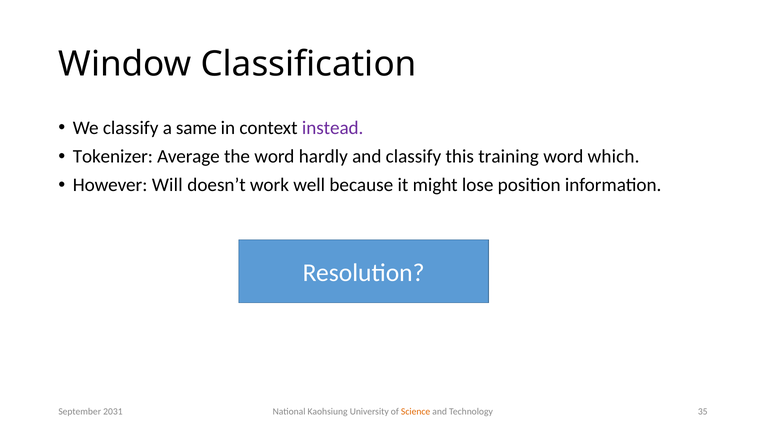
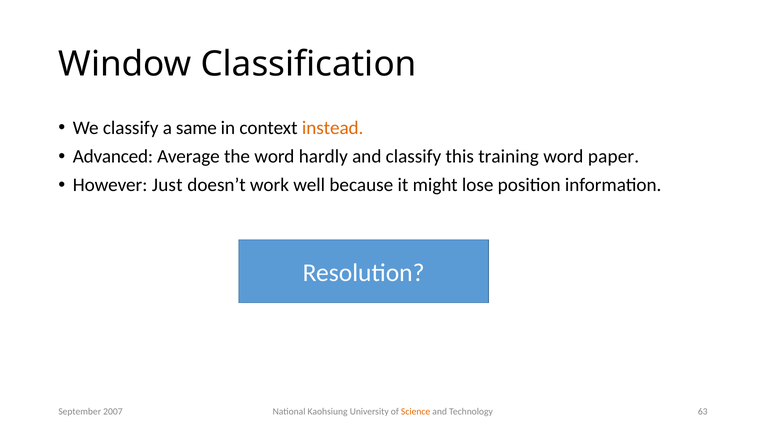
instead colour: purple -> orange
Tokenizer: Tokenizer -> Advanced
which: which -> paper
Will: Will -> Just
35: 35 -> 63
2031: 2031 -> 2007
